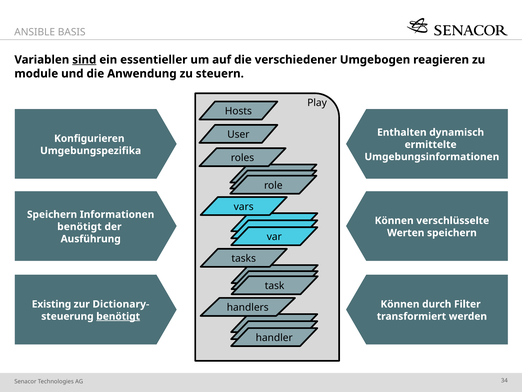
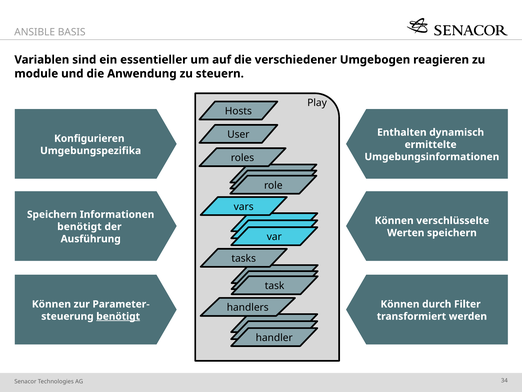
sind underline: present -> none
Existing at (51, 304): Existing -> Können
Dictionary-: Dictionary- -> Parameter-
